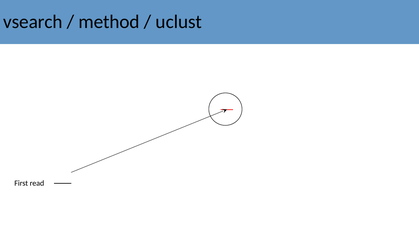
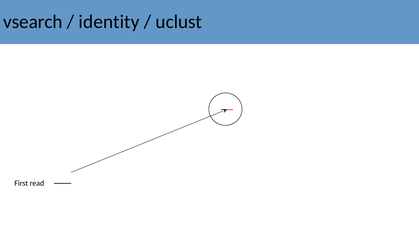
method: method -> identity
